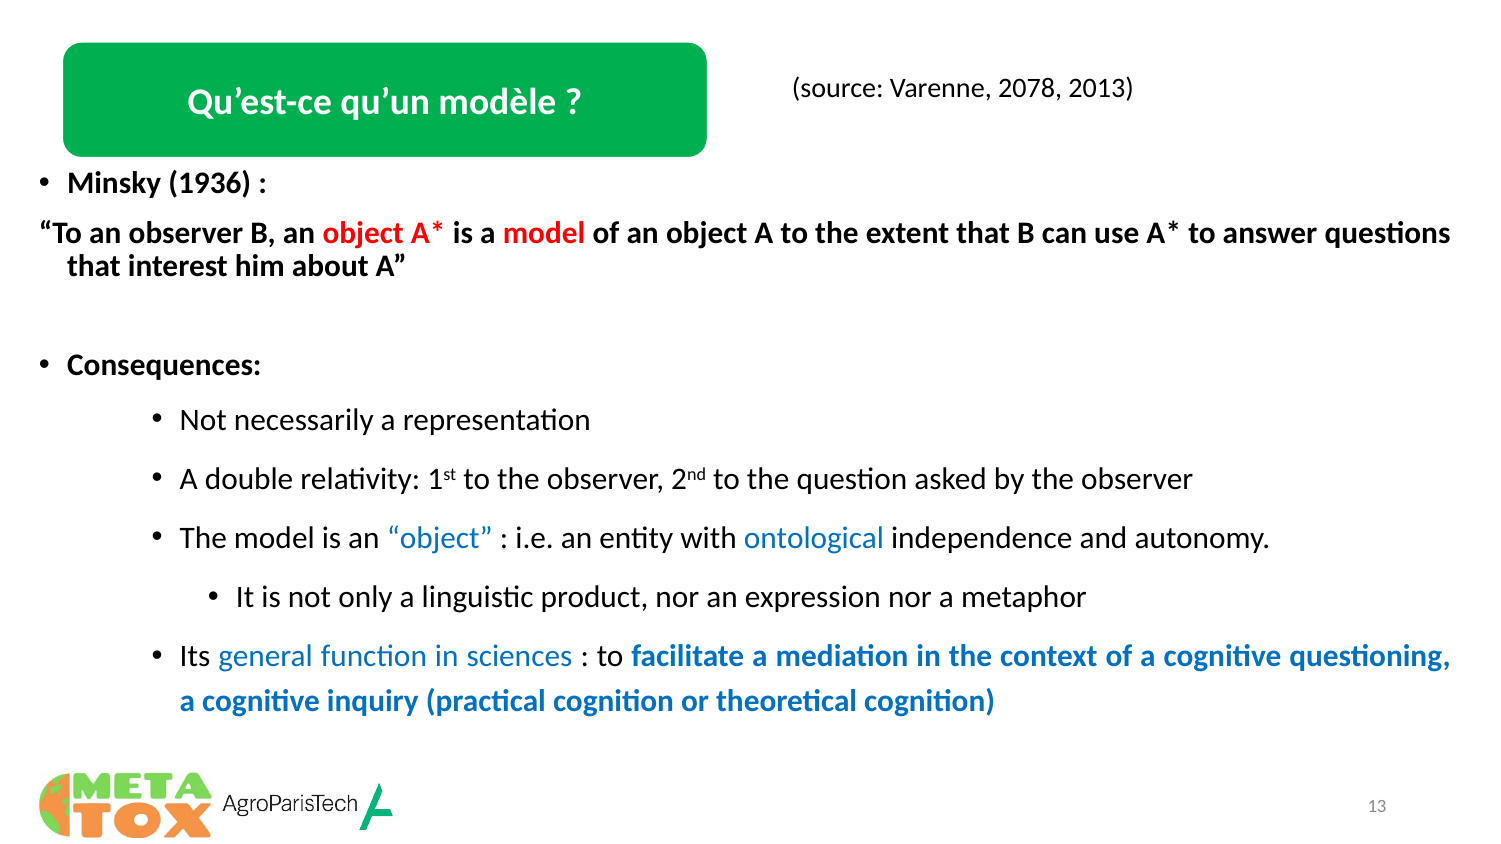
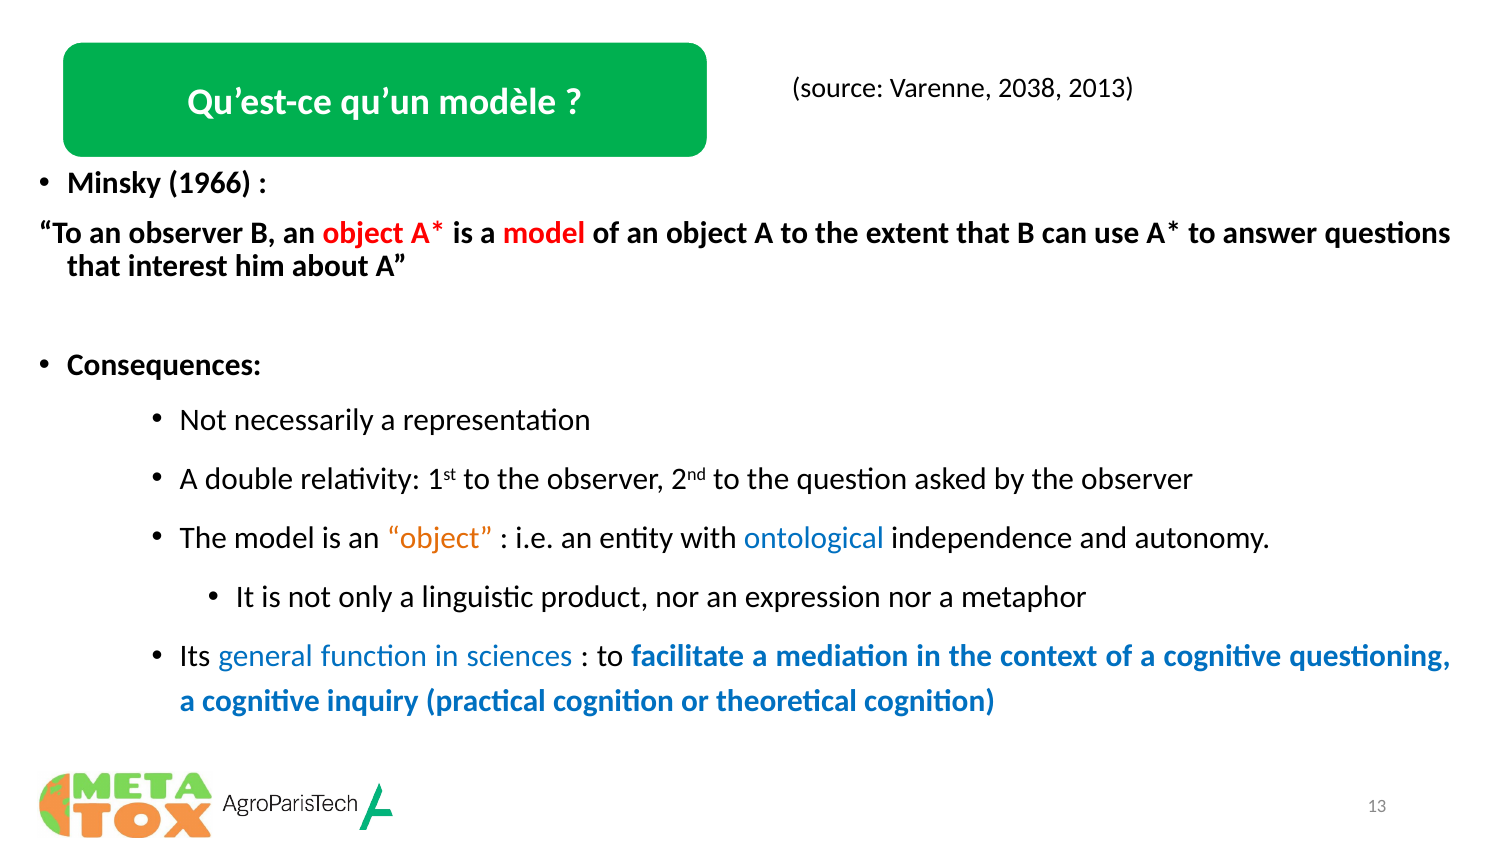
2078: 2078 -> 2038
1936: 1936 -> 1966
object at (440, 539) colour: blue -> orange
